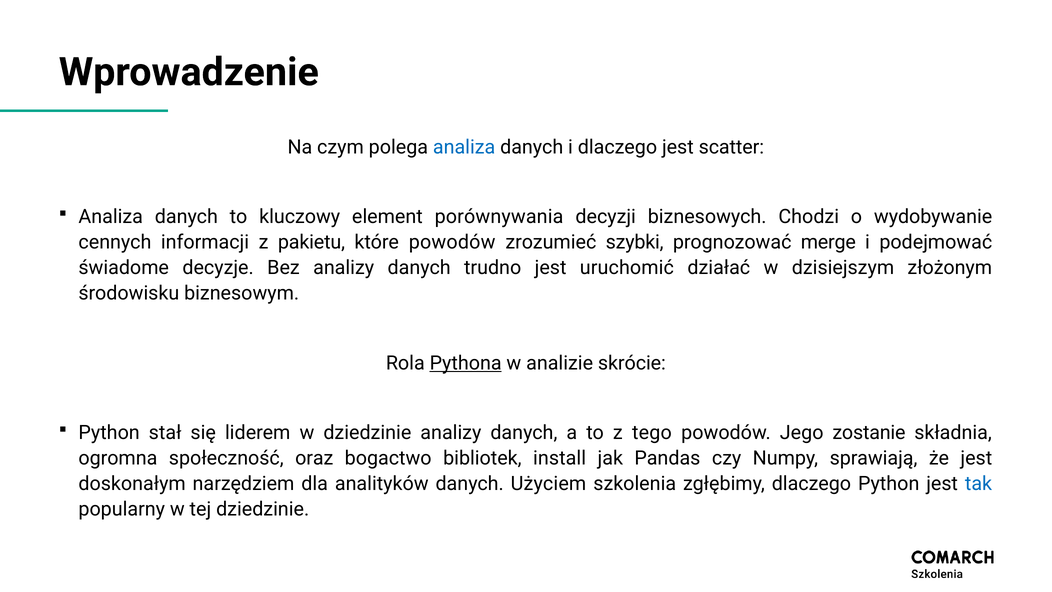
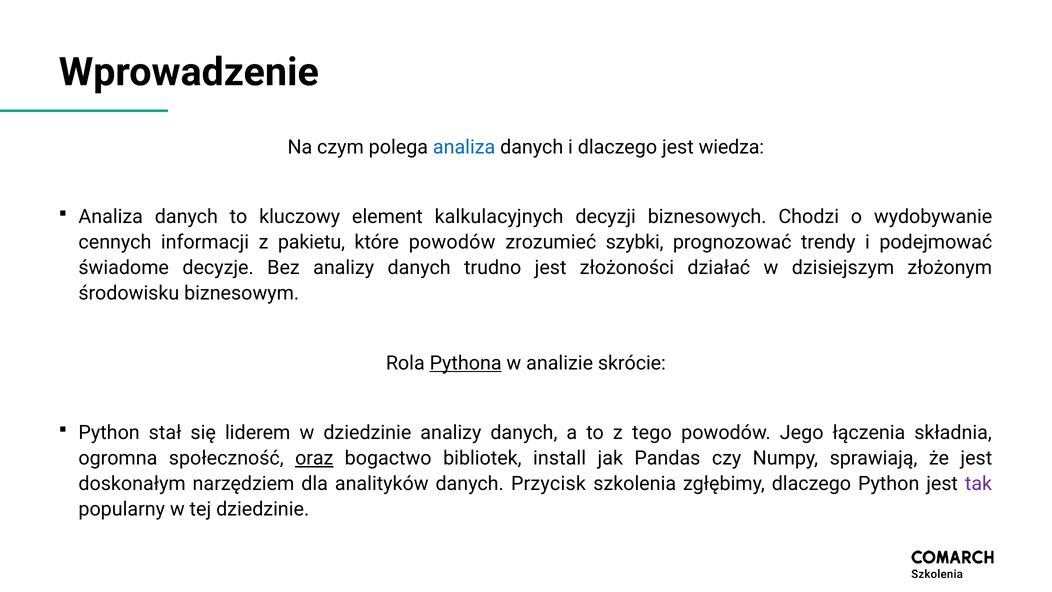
scatter: scatter -> wiedza
porównywania: porównywania -> kalkulacyjnych
merge: merge -> trendy
uruchomić: uruchomić -> złożoności
zostanie: zostanie -> łączenia
oraz underline: none -> present
Użyciem: Użyciem -> Przycisk
tak colour: blue -> purple
